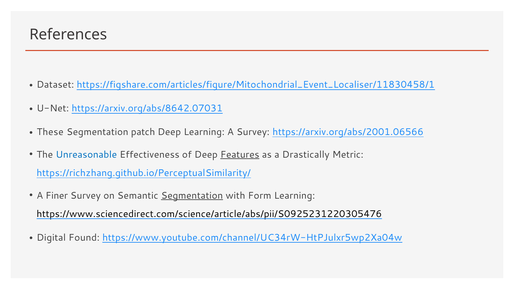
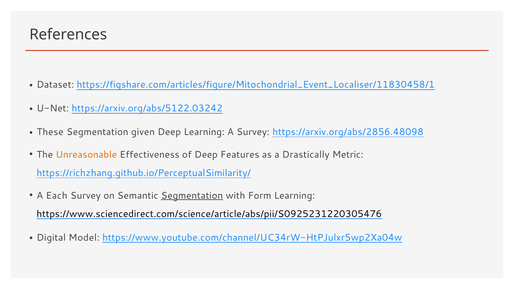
https://arxiv.org/abs/8642.07031: https://arxiv.org/abs/8642.07031 -> https://arxiv.org/abs/5122.03242
patch: patch -> given
https://arxiv.org/abs/2001.06566: https://arxiv.org/abs/2001.06566 -> https://arxiv.org/abs/2856.48098
Unreasonable colour: blue -> orange
Features underline: present -> none
Finer: Finer -> Each
Found: Found -> Model
